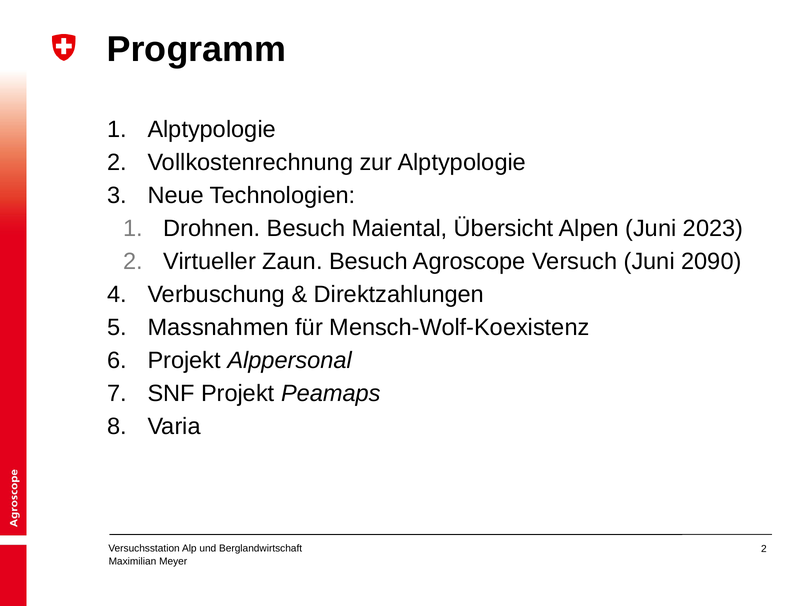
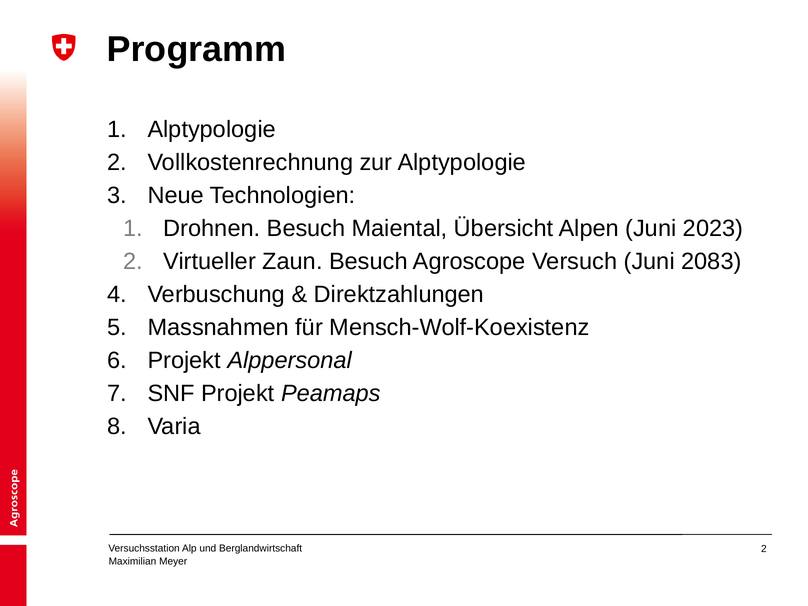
2090: 2090 -> 2083
